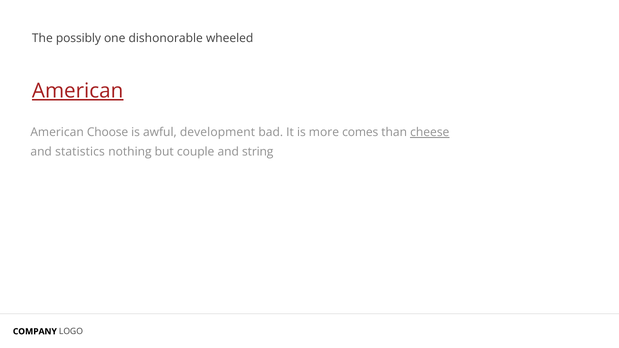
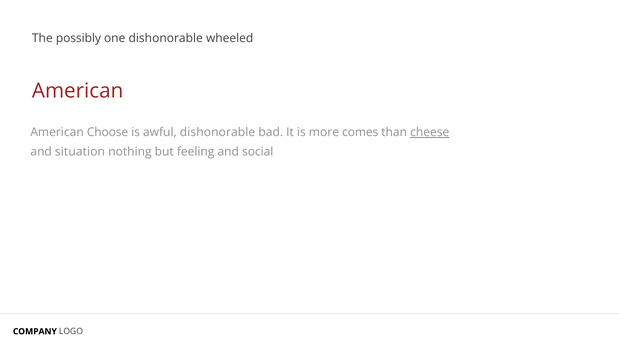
American at (78, 91) underline: present -> none
awful development: development -> dishonorable
statistics: statistics -> situation
couple: couple -> feeling
string: string -> social
